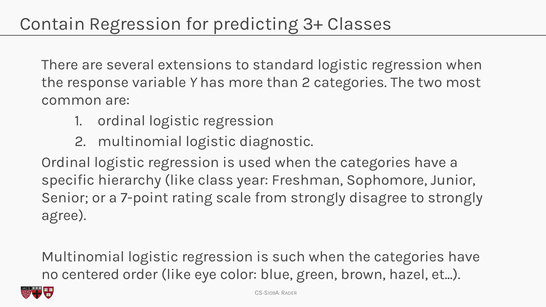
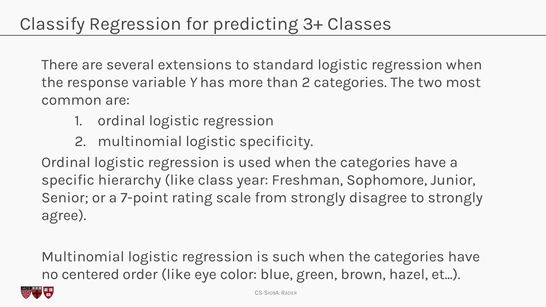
Contain: Contain -> Classify
diagnostic: diagnostic -> specificity
